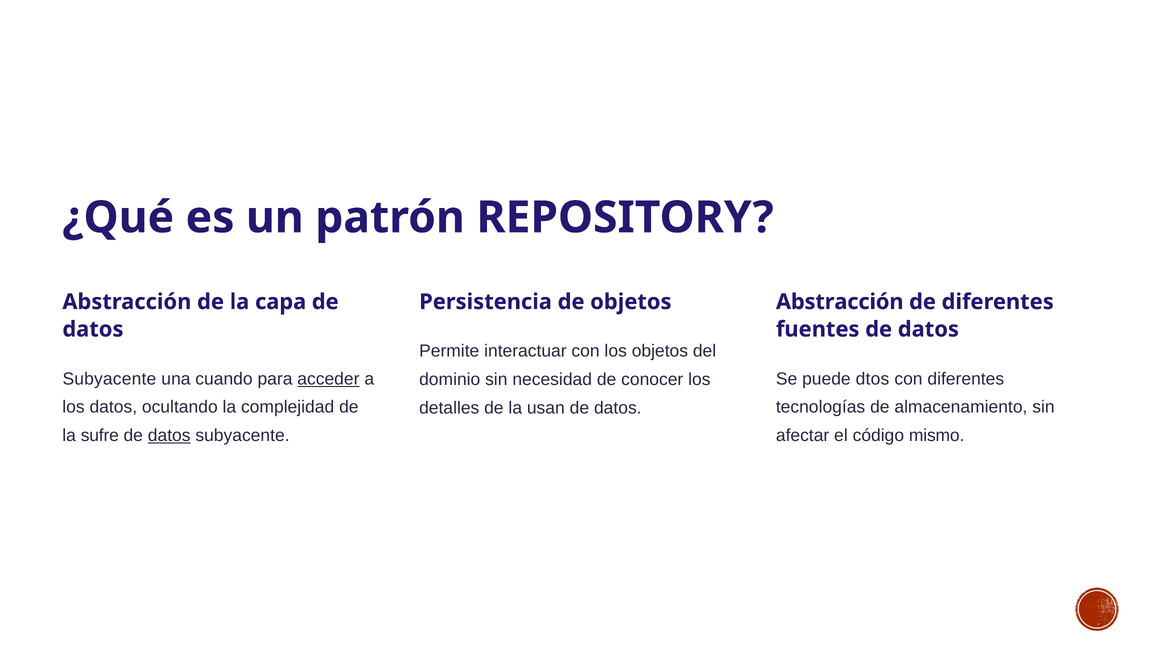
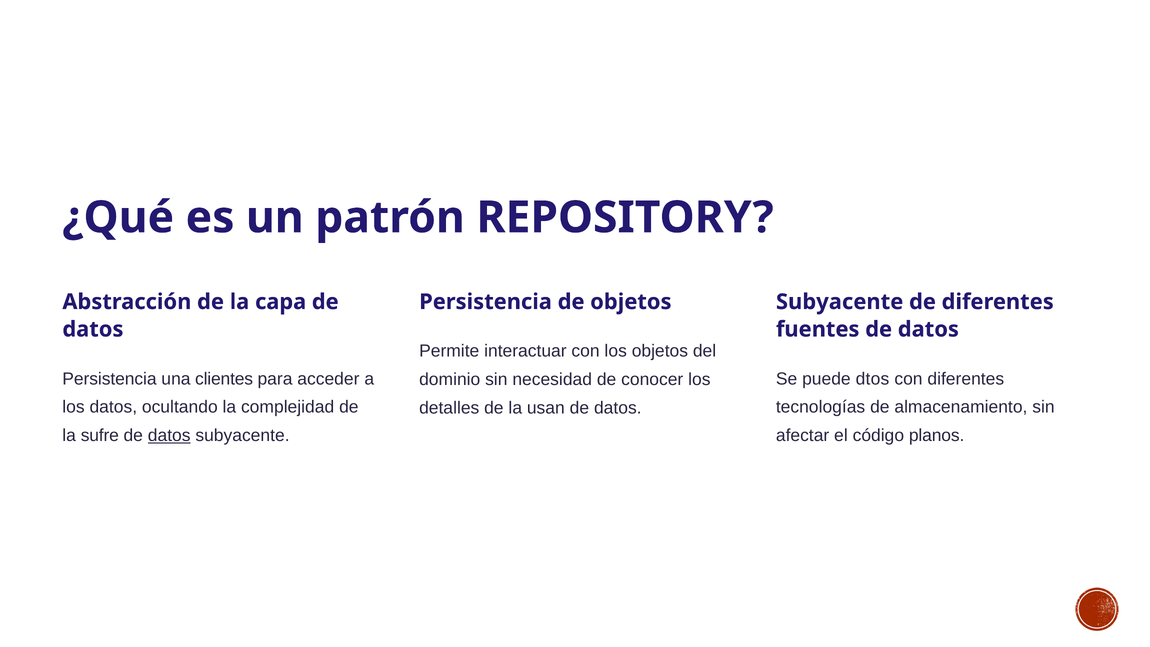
Abstracción at (840, 302): Abstracción -> Subyacente
Subyacente at (109, 379): Subyacente -> Persistencia
cuando: cuando -> clientes
acceder underline: present -> none
mismo: mismo -> planos
